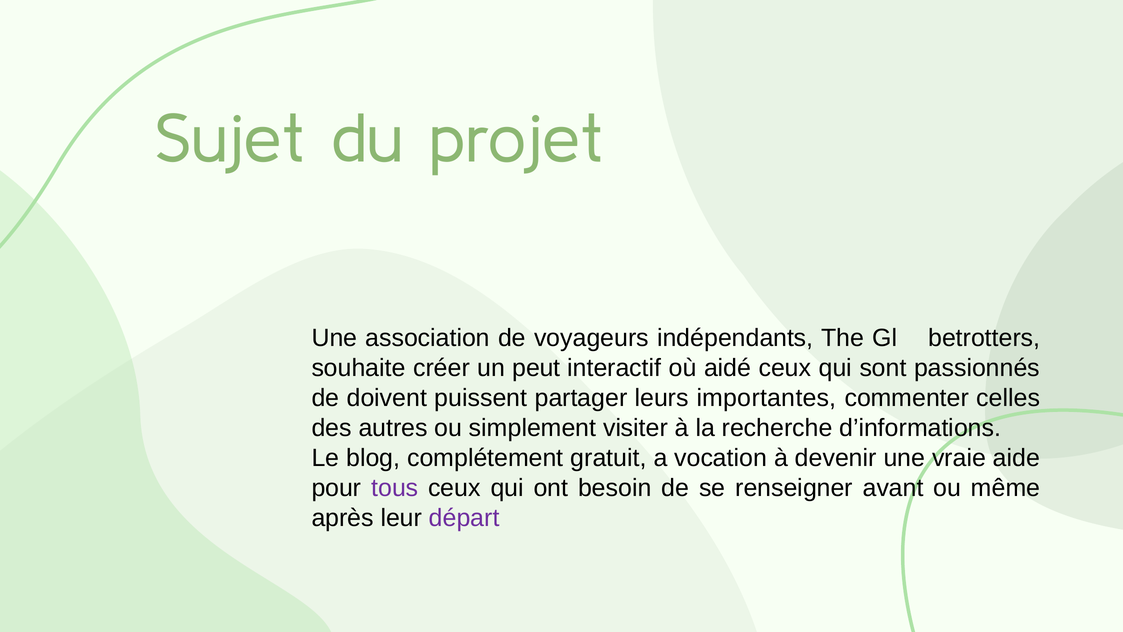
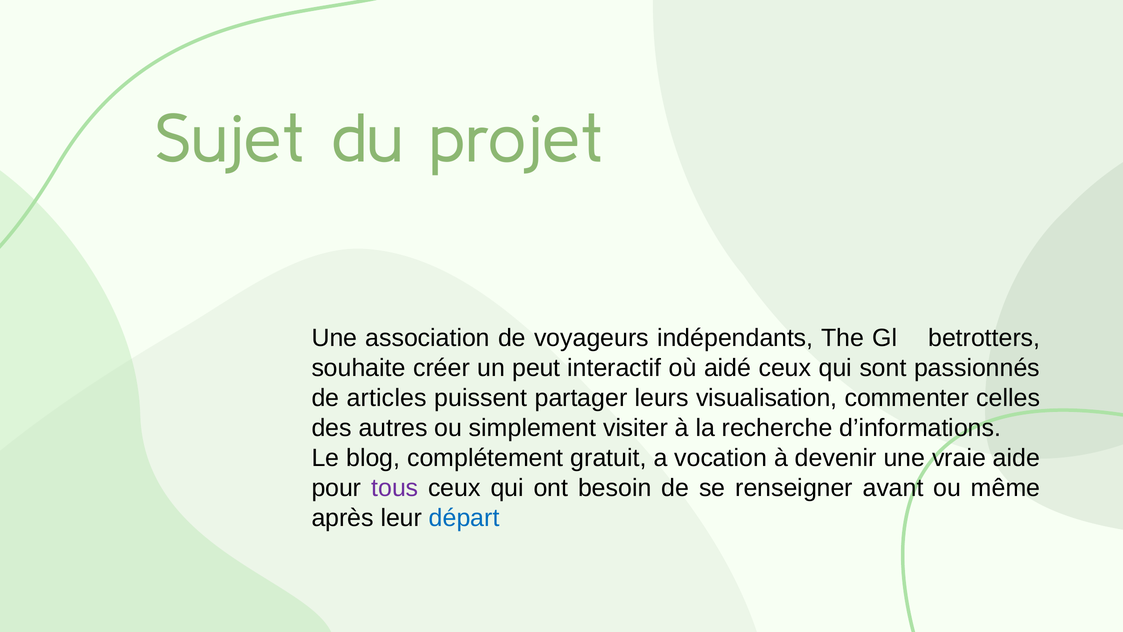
doivent: doivent -> articles
importantes: importantes -> visualisation
départ colour: purple -> blue
